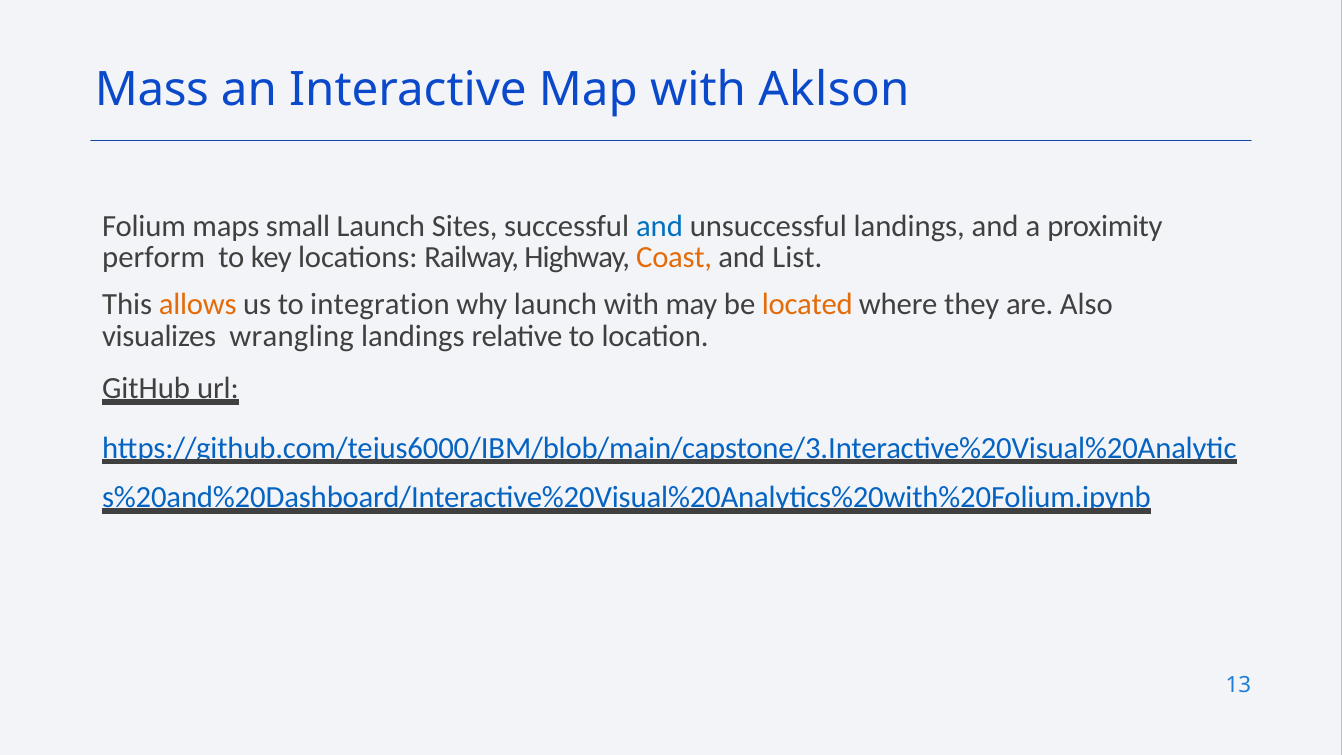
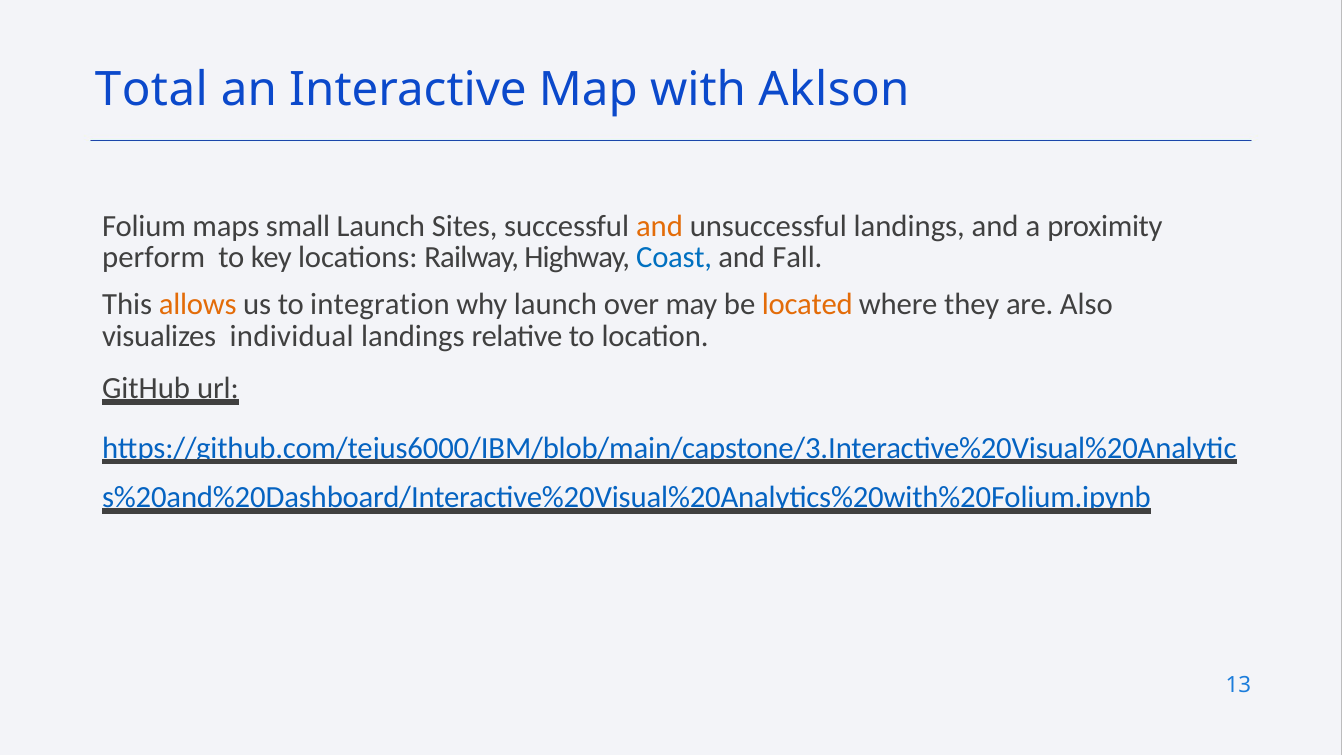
Mass: Mass -> Total
and at (660, 226) colour: blue -> orange
Coast colour: orange -> blue
List: List -> Fall
launch with: with -> over
wrangling: wrangling -> individual
